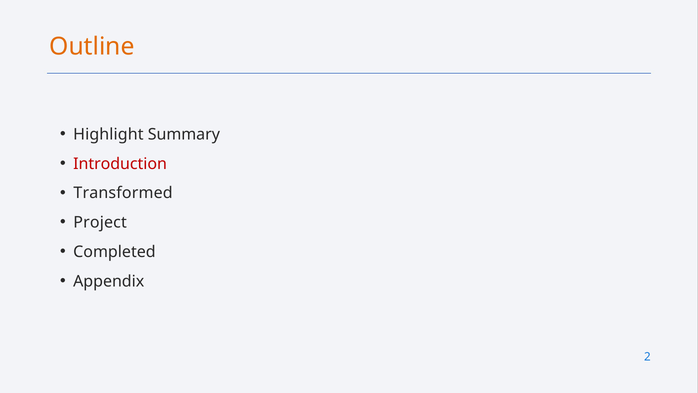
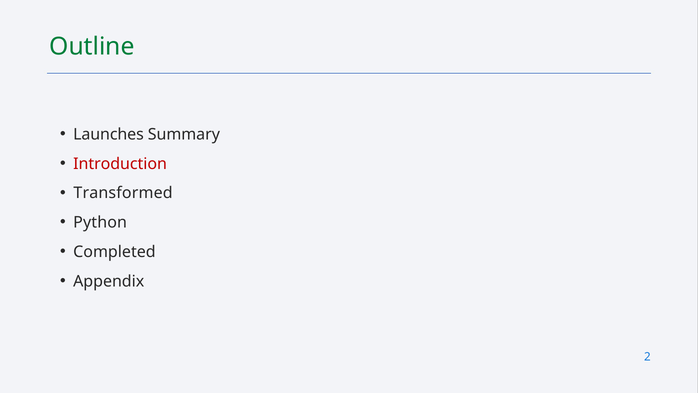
Outline colour: orange -> green
Highlight: Highlight -> Launches
Project: Project -> Python
